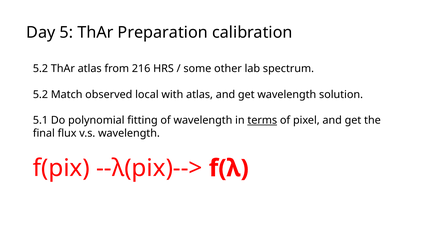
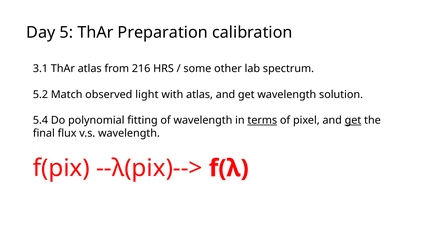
5.2 at (40, 69): 5.2 -> 3.1
local: local -> light
5.1: 5.1 -> 5.4
get at (353, 120) underline: none -> present
